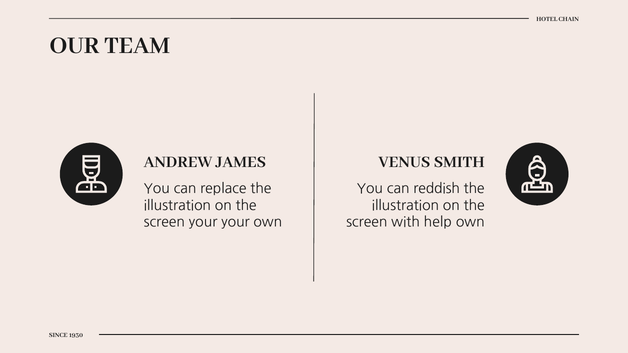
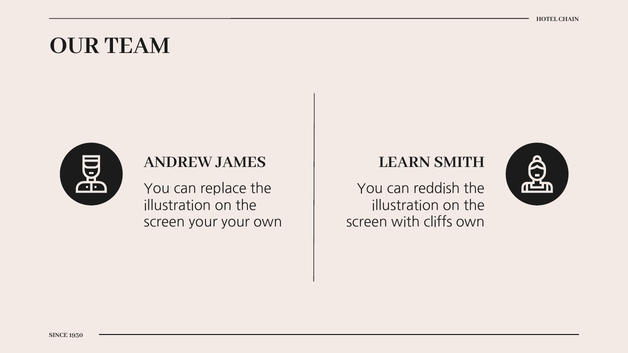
VENUS: VENUS -> LEARN
help: help -> cliffs
